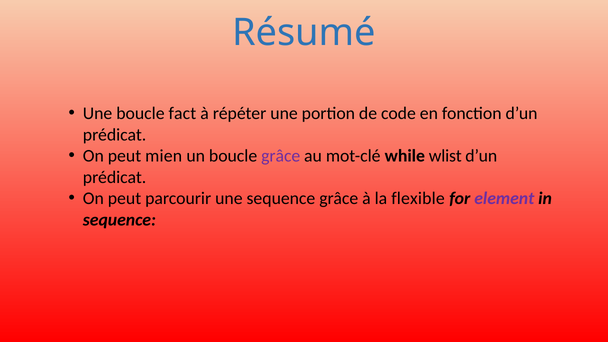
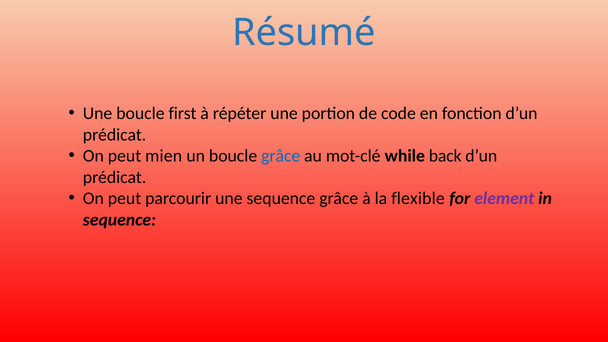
fact: fact -> first
grâce at (281, 156) colour: purple -> blue
wlist: wlist -> back
